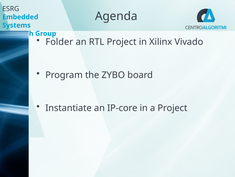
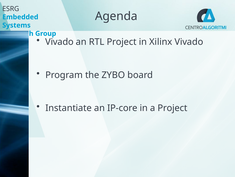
Folder at (59, 42): Folder -> Vivado
